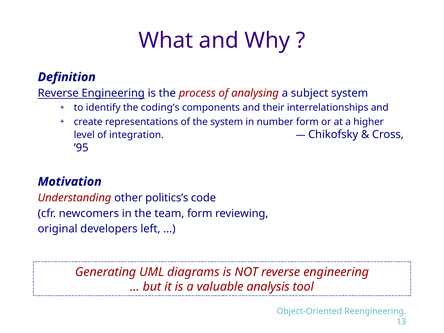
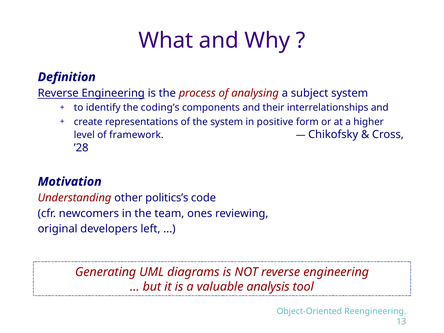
number: number -> positive
integration: integration -> framework
’95: ’95 -> ’28
team form: form -> ones
